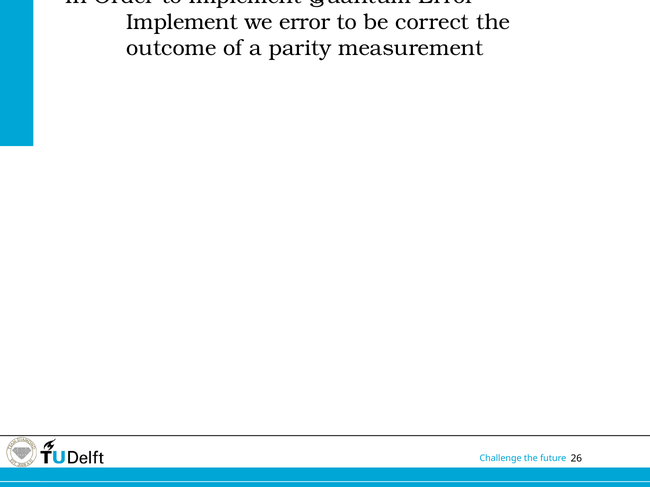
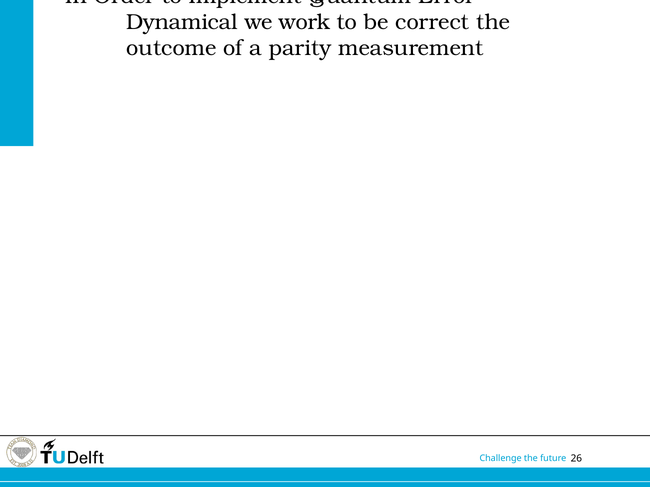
Implement at (182, 22): Implement -> Dynamical
we error: error -> work
